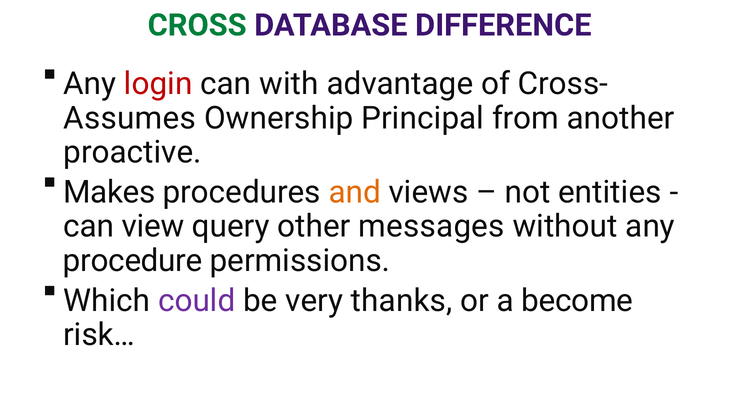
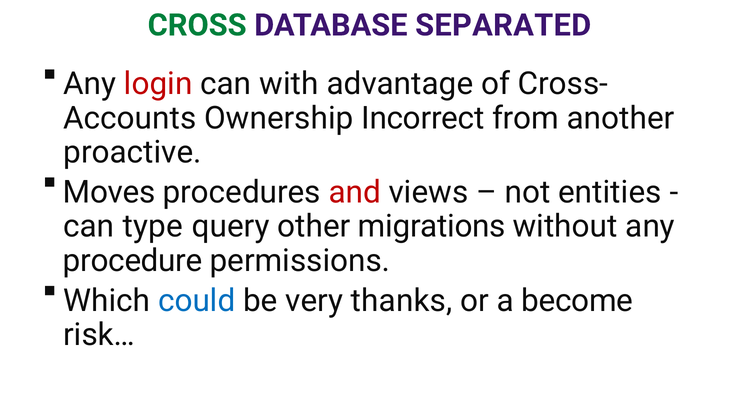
DIFFERENCE: DIFFERENCE -> SEPARATED
Assumes: Assumes -> Accounts
Principal: Principal -> Incorrect
Makes: Makes -> Moves
and colour: orange -> red
view: view -> type
messages: messages -> migrations
could colour: purple -> blue
